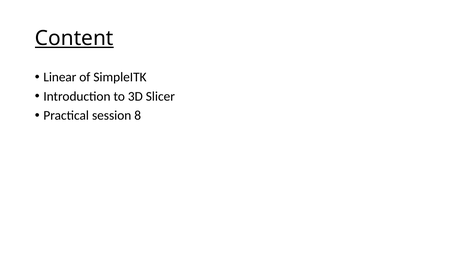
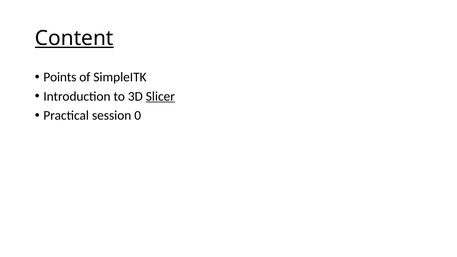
Linear: Linear -> Points
Slicer underline: none -> present
8: 8 -> 0
